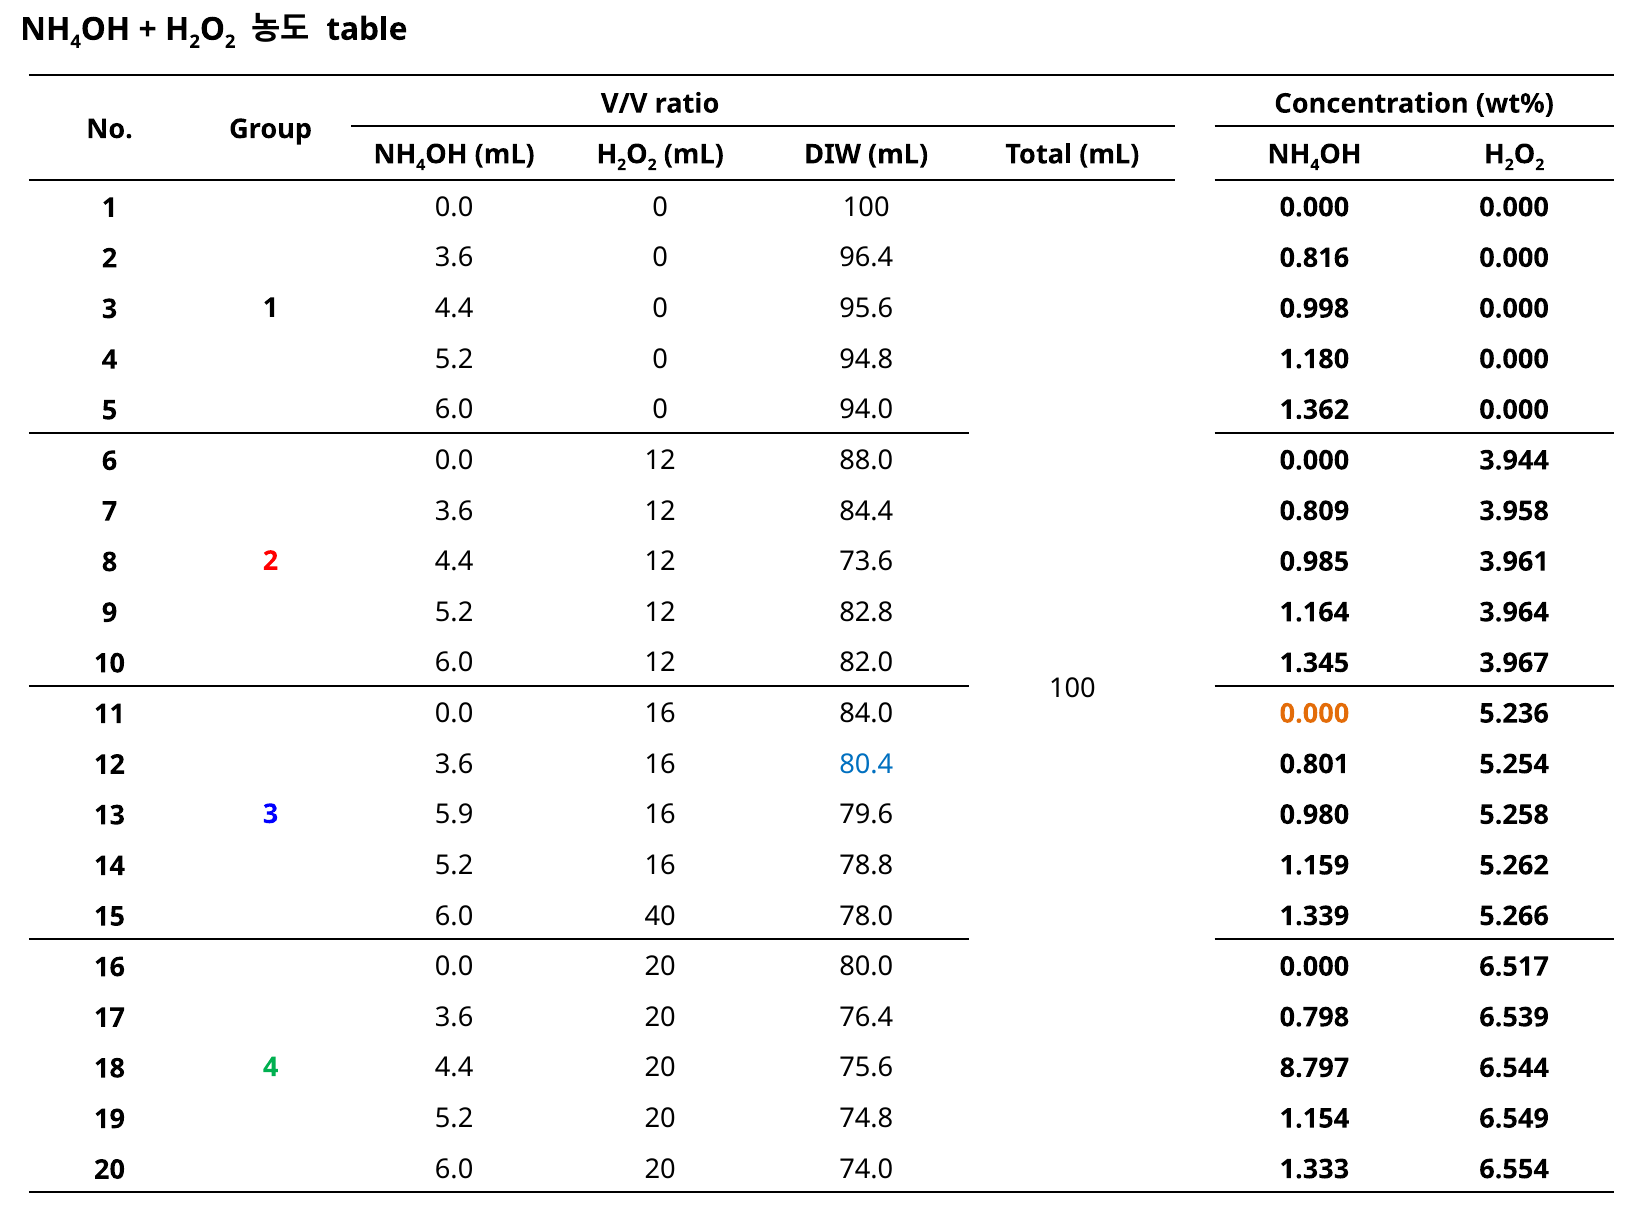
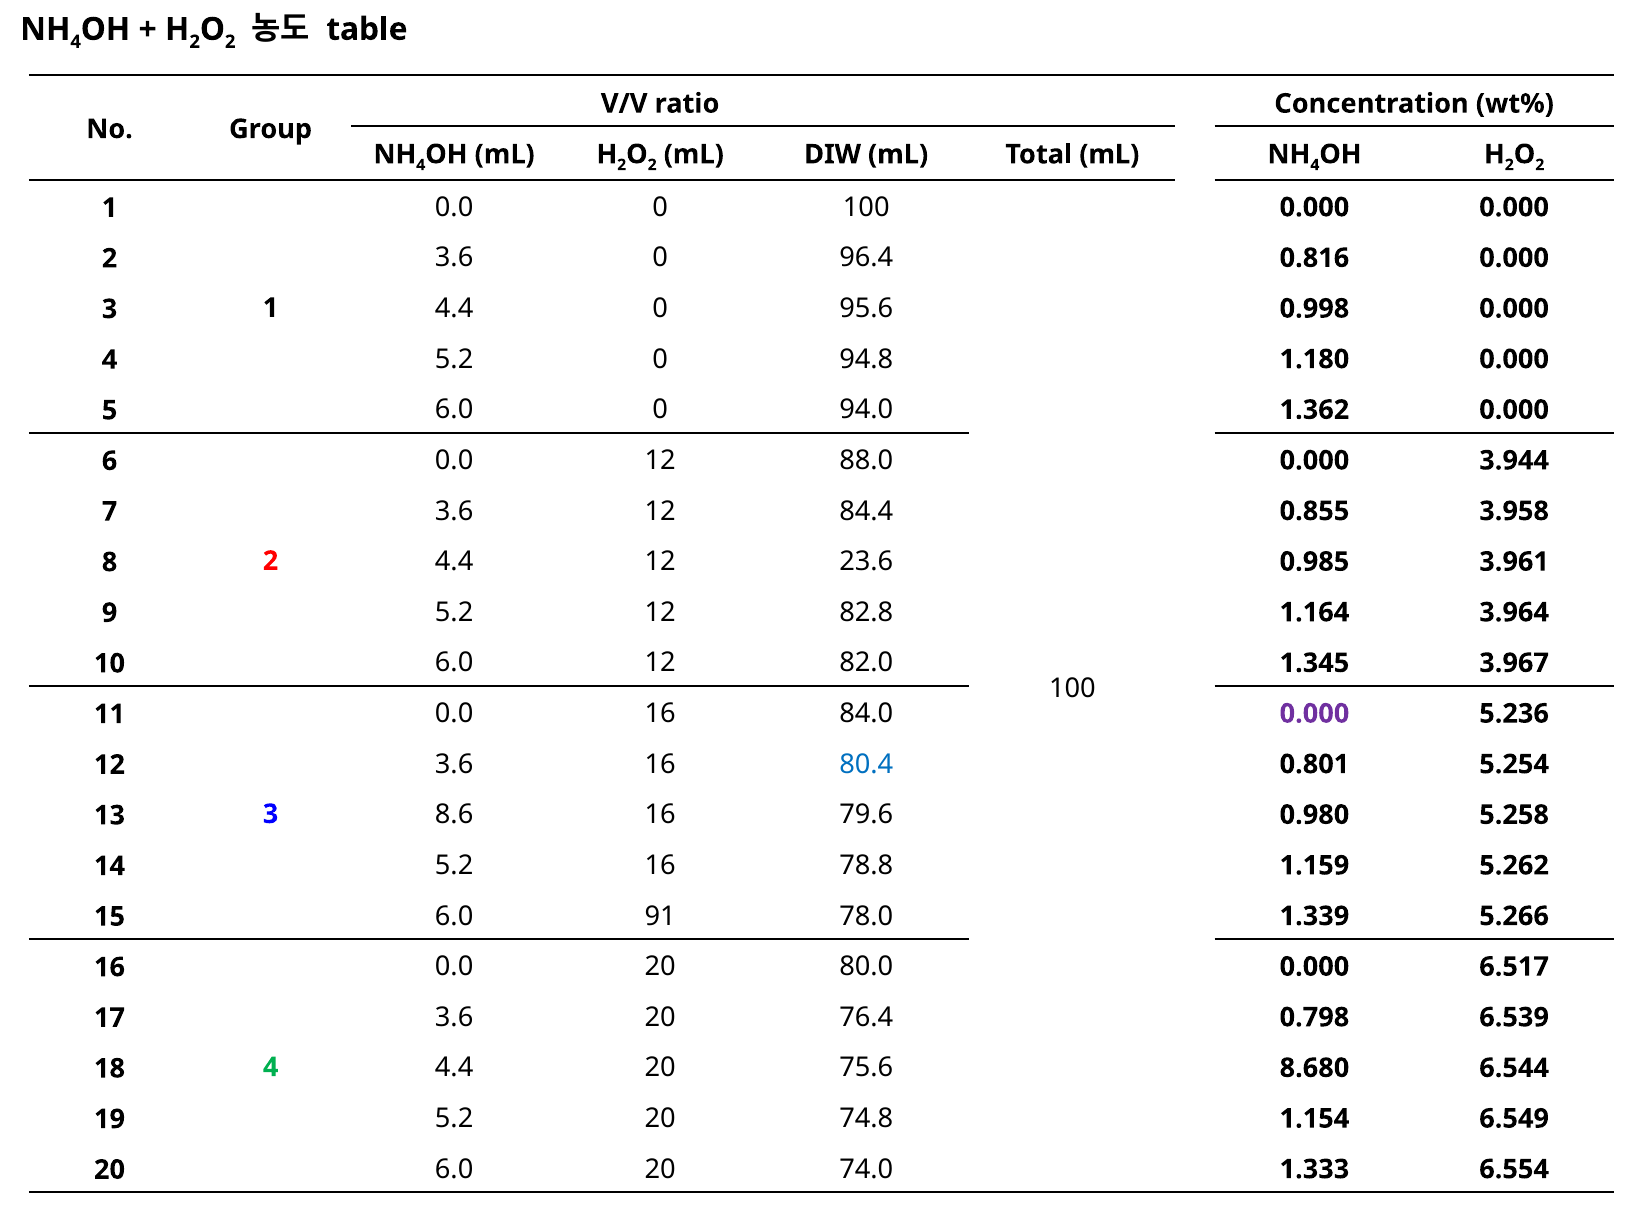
0.809: 0.809 -> 0.855
73.6: 73.6 -> 23.6
0.000 at (1314, 714) colour: orange -> purple
5.9: 5.9 -> 8.6
40: 40 -> 91
8.797: 8.797 -> 8.680
